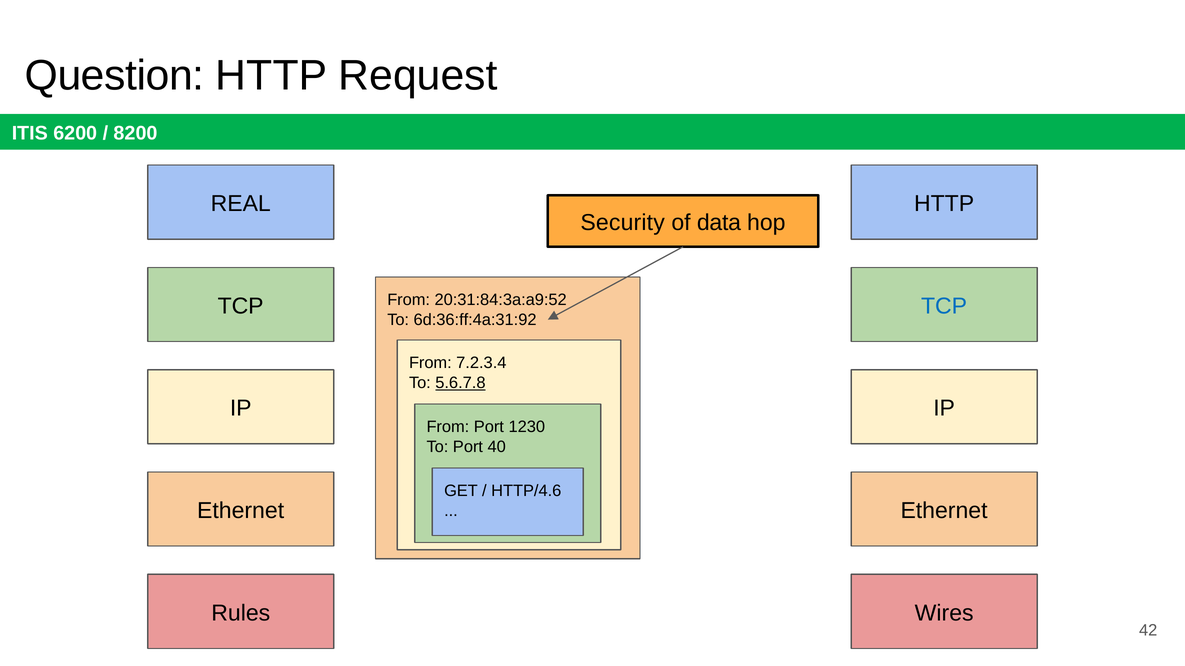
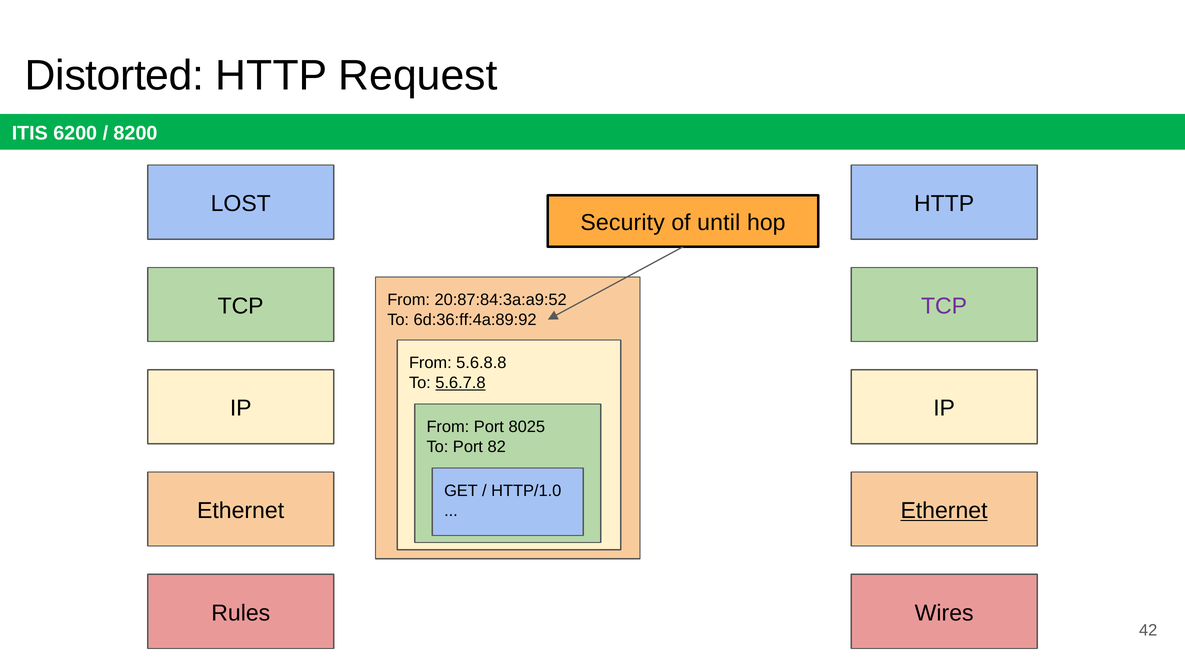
Question: Question -> Distorted
REAL: REAL -> LOST
data: data -> until
20:31:84:3a:a9:52: 20:31:84:3a:a9:52 -> 20:87:84:3a:a9:52
TCP at (944, 306) colour: blue -> purple
6d:36:ff:4a:31:92: 6d:36:ff:4a:31:92 -> 6d:36:ff:4a:89:92
7.2.3.4: 7.2.3.4 -> 5.6.8.8
1230: 1230 -> 8025
40: 40 -> 82
HTTP/4.6: HTTP/4.6 -> HTTP/1.0
Ethernet at (944, 511) underline: none -> present
